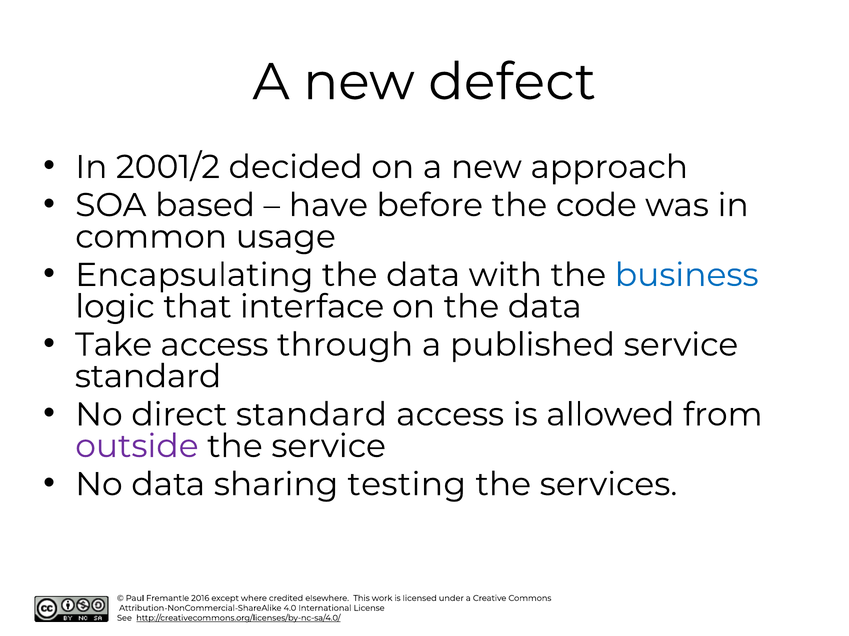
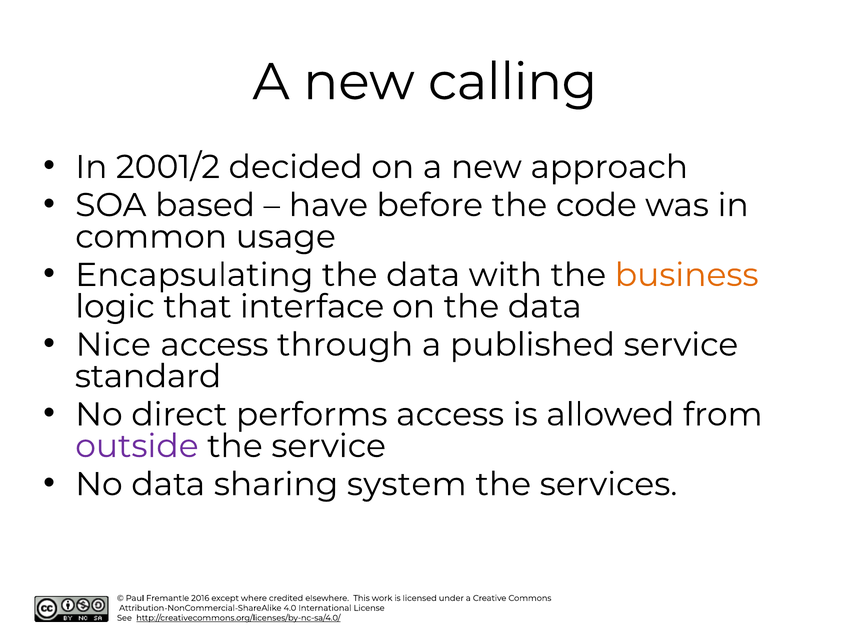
defect: defect -> calling
business colour: blue -> orange
Take: Take -> Nice
direct standard: standard -> performs
testing: testing -> system
